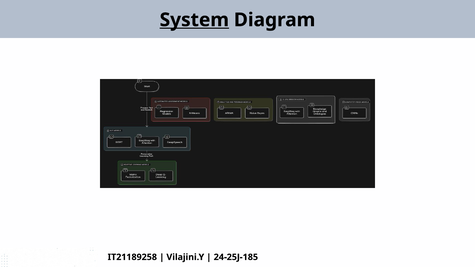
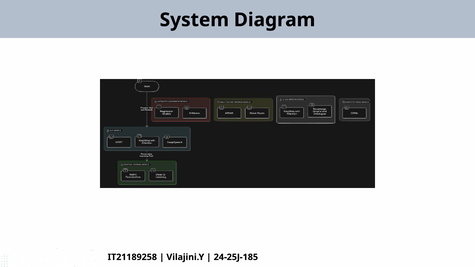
System underline: present -> none
